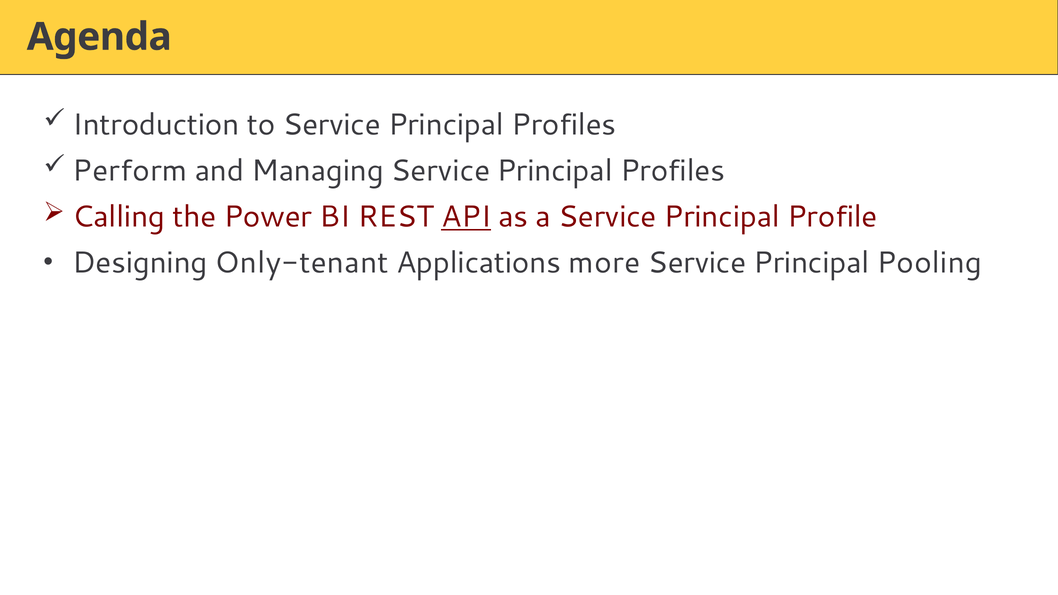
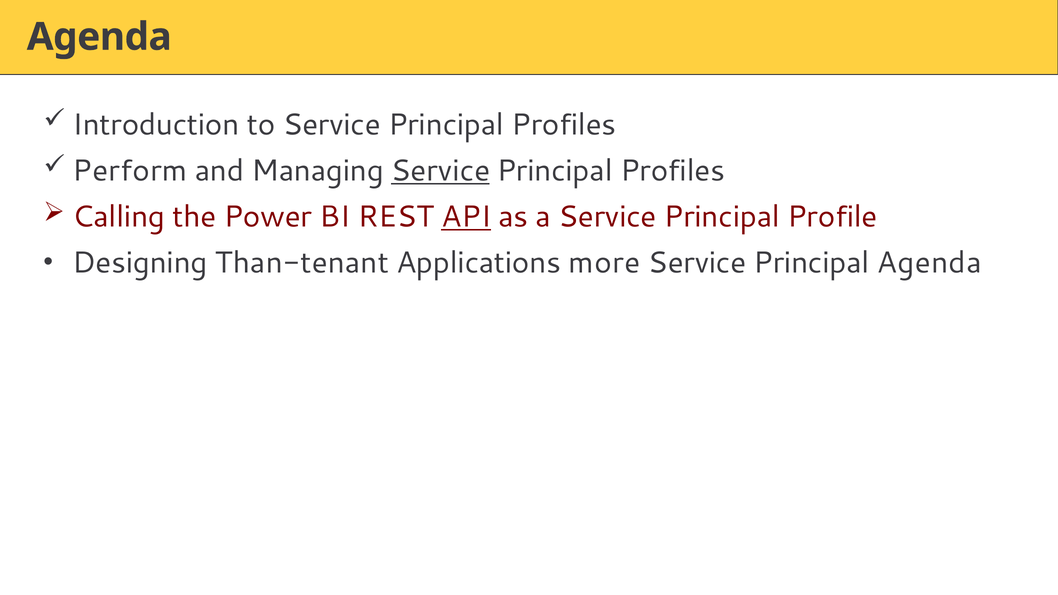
Service at (441, 171) underline: none -> present
Only-tenant: Only-tenant -> Than-tenant
Principal Pooling: Pooling -> Agenda
